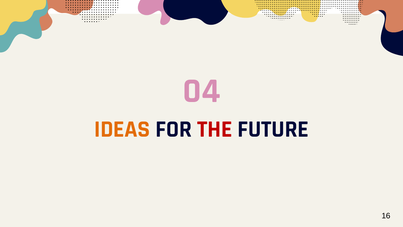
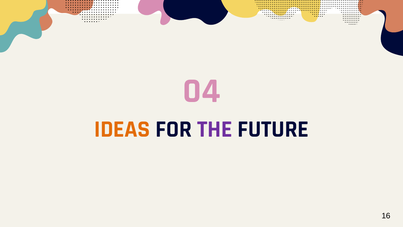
THE colour: red -> purple
